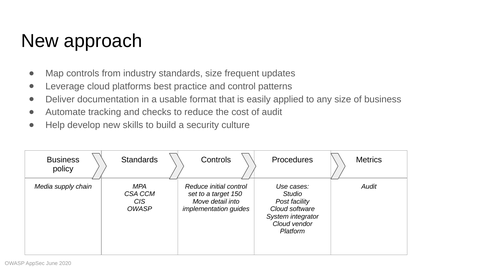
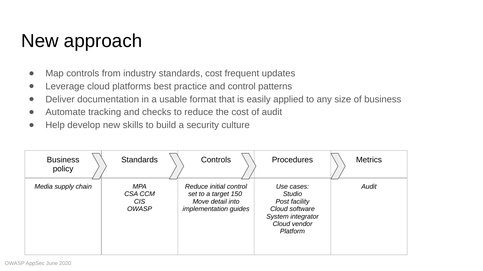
standards size: size -> cost
